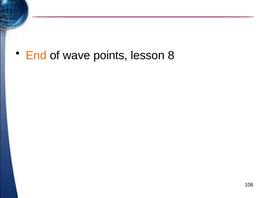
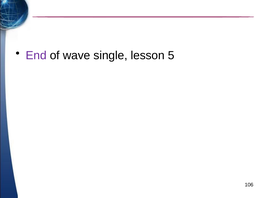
End colour: orange -> purple
points: points -> single
8: 8 -> 5
